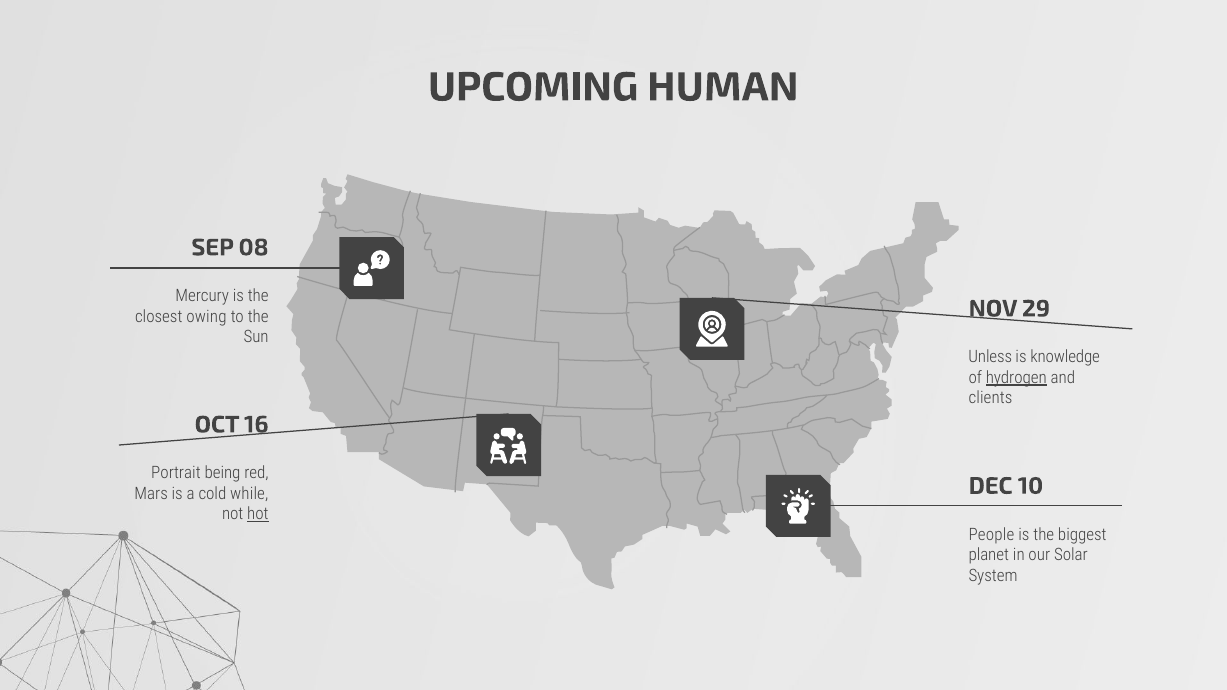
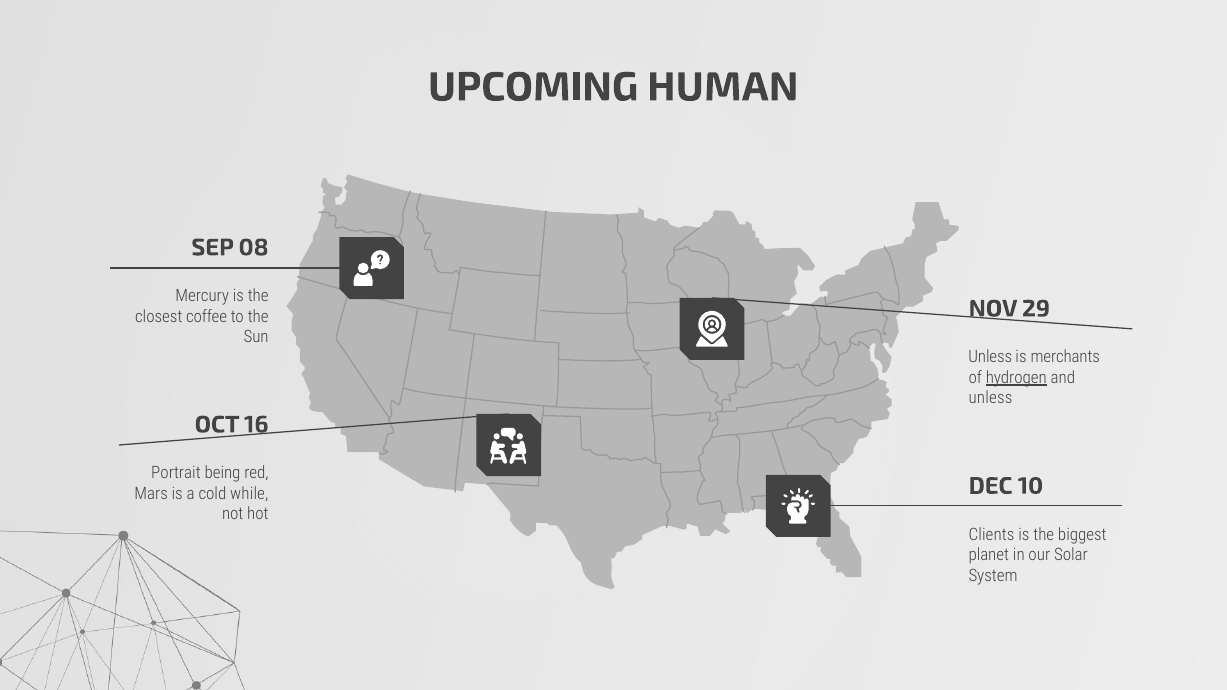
owing: owing -> coffee
knowledge: knowledge -> merchants
clients at (991, 398): clients -> unless
hot underline: present -> none
People: People -> Clients
